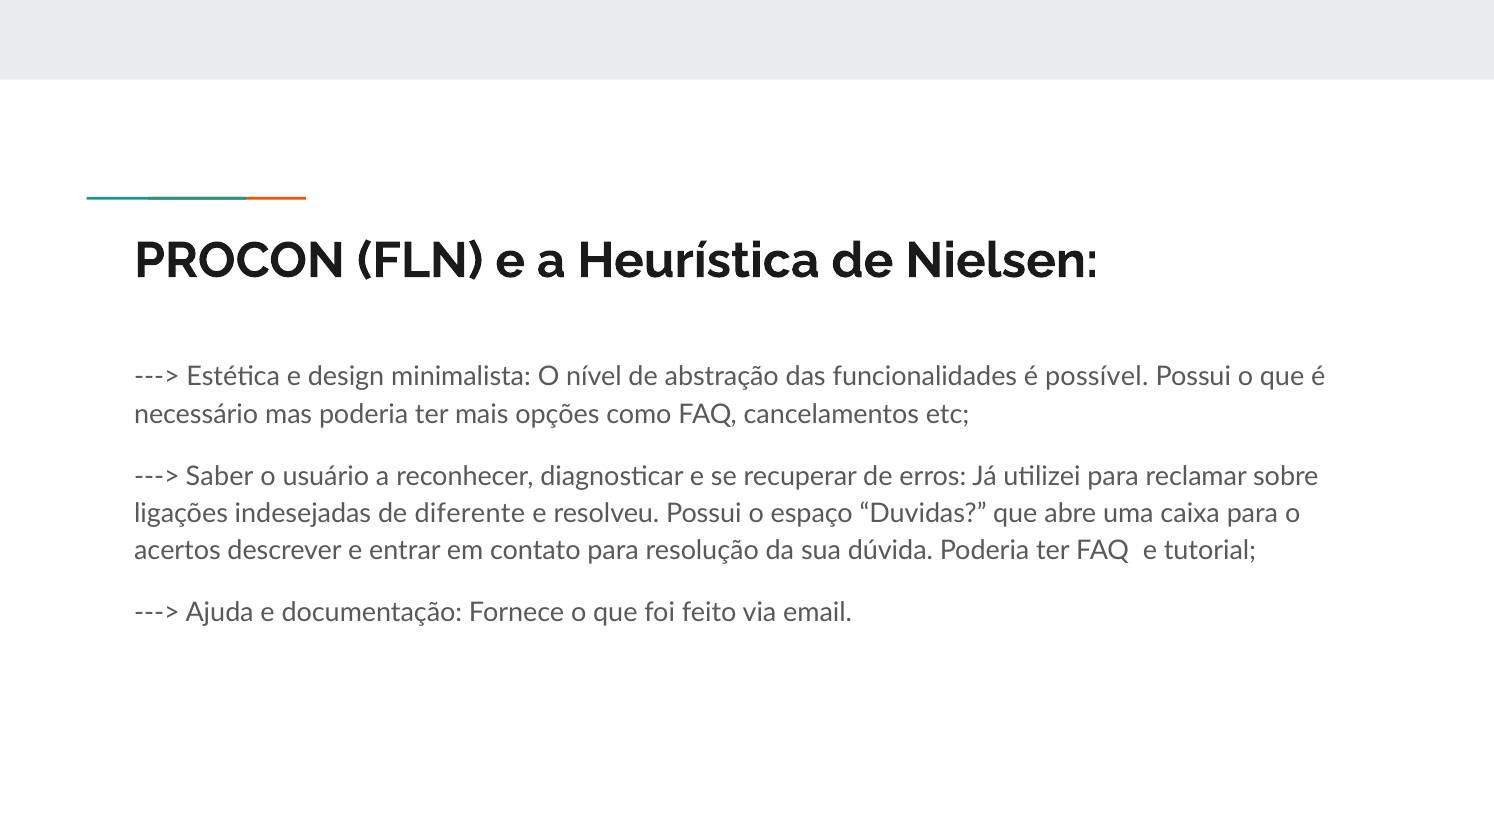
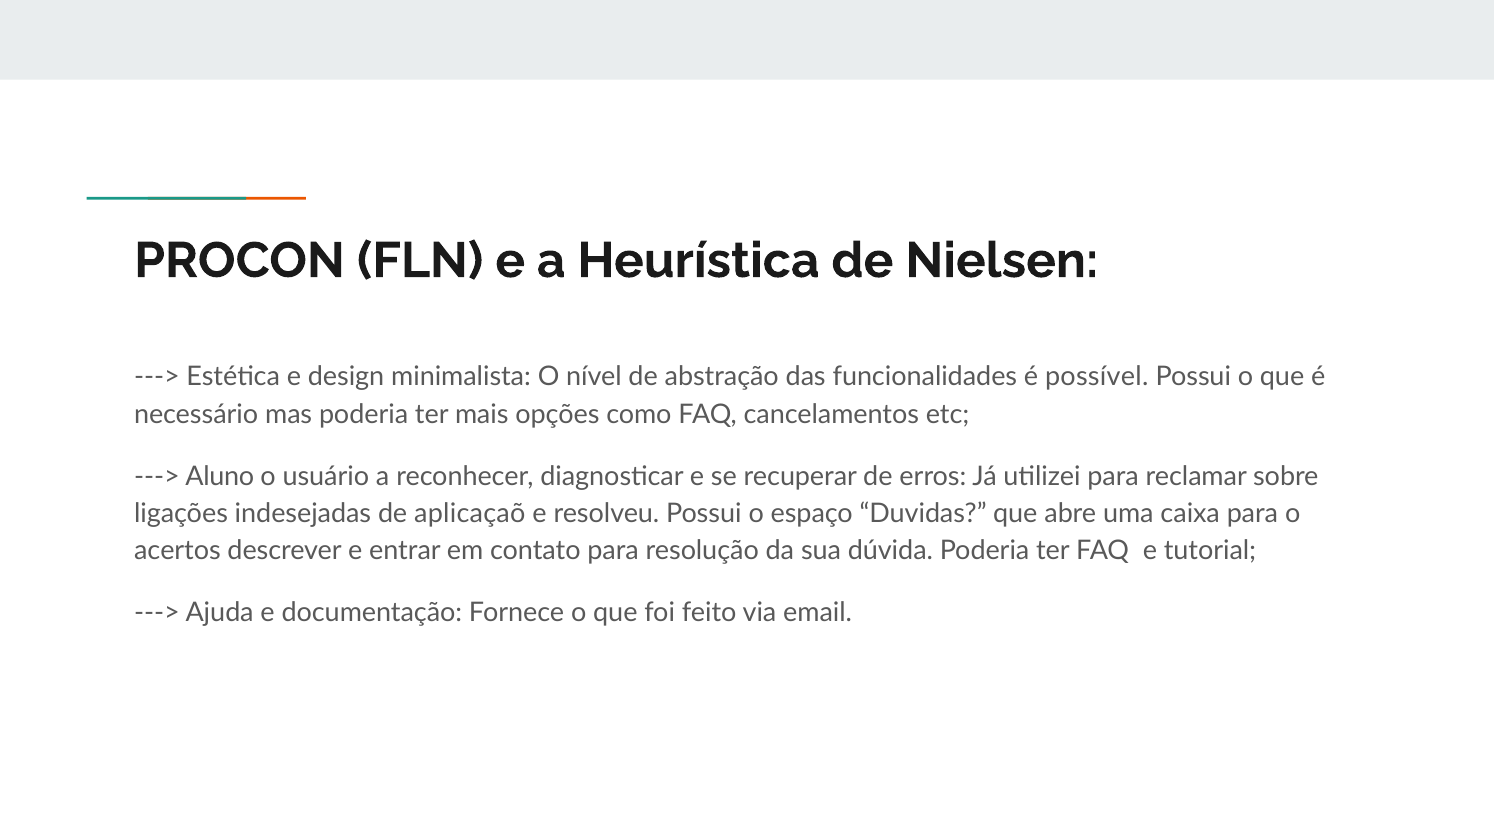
Saber: Saber -> Aluno
diferente: diferente -> aplicaçaõ
